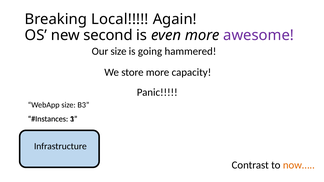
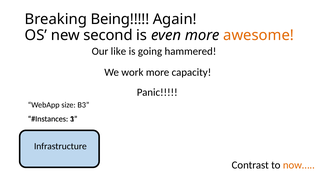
Local: Local -> Being
awesome colour: purple -> orange
Our size: size -> like
store: store -> work
